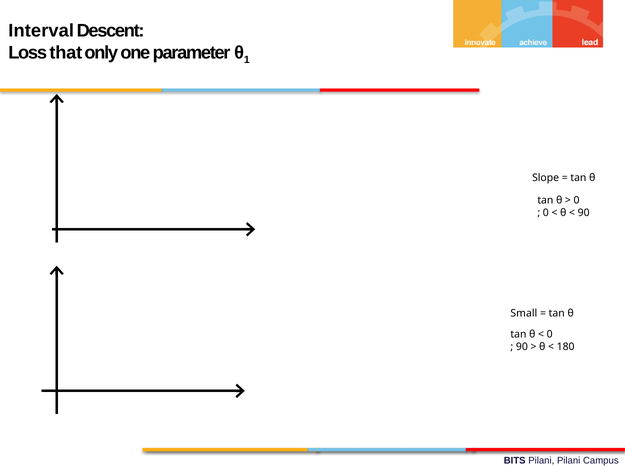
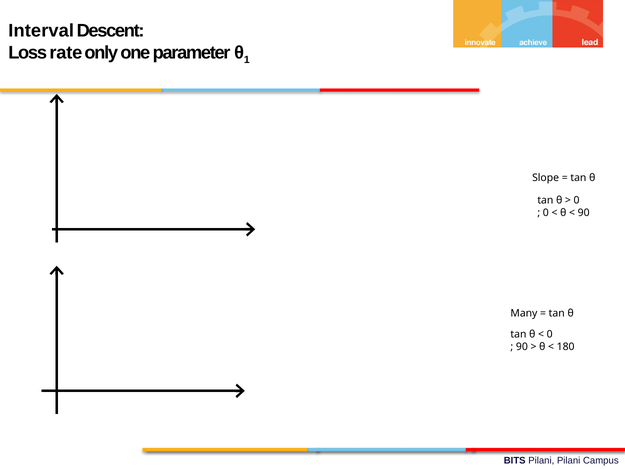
that: that -> rate
Small: Small -> Many
